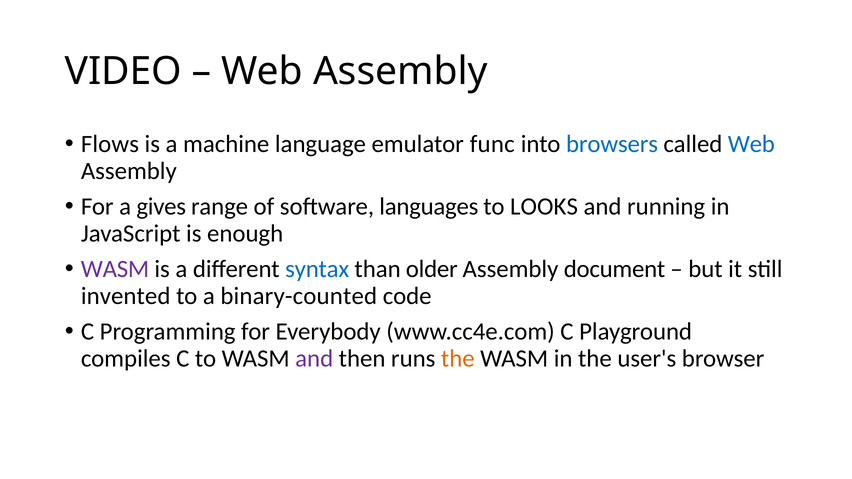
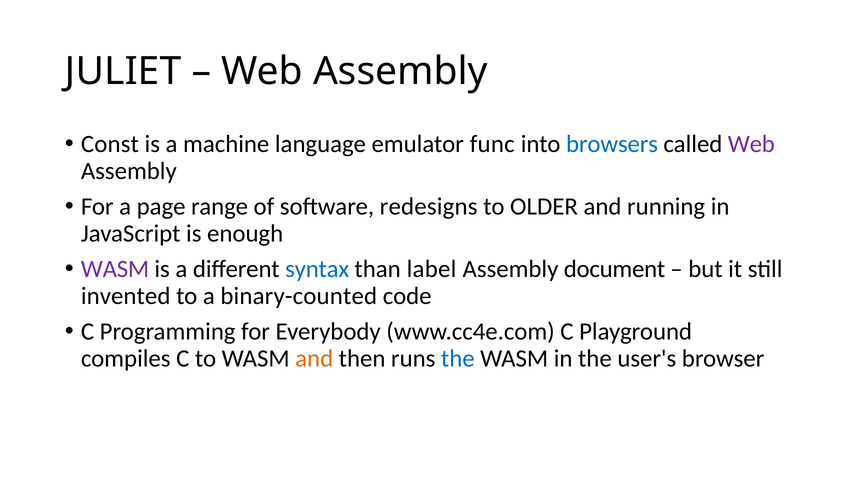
VIDEO: VIDEO -> JULIET
Flows: Flows -> Const
Web at (751, 144) colour: blue -> purple
gives: gives -> page
languages: languages -> redesigns
LOOKS: LOOKS -> OLDER
older: older -> label
and at (314, 359) colour: purple -> orange
the at (458, 359) colour: orange -> blue
